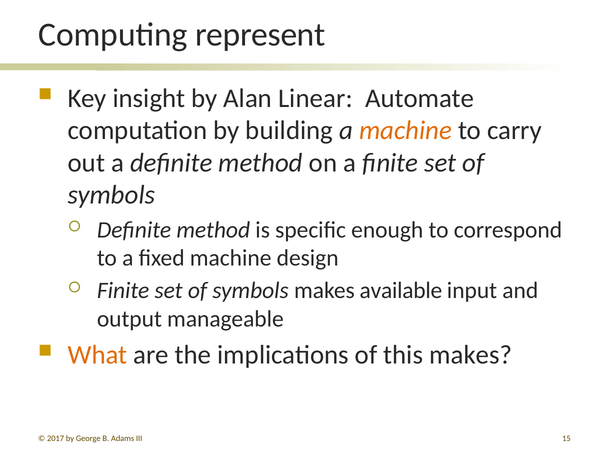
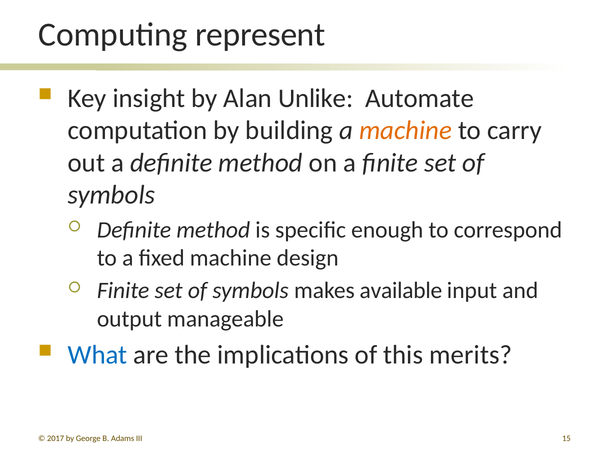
Linear: Linear -> Unlike
What colour: orange -> blue
this makes: makes -> merits
